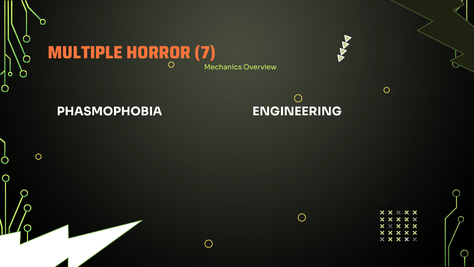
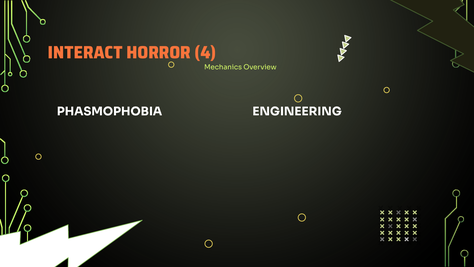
MULTIPLE: MULTIPLE -> INTERACT
7: 7 -> 4
